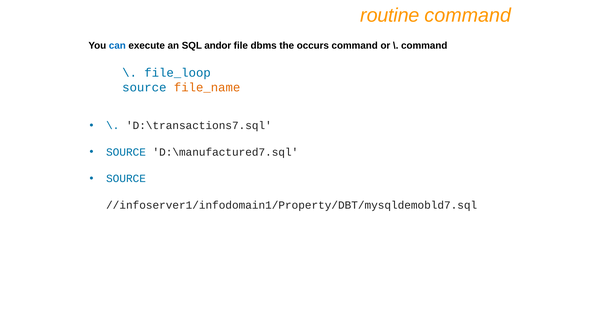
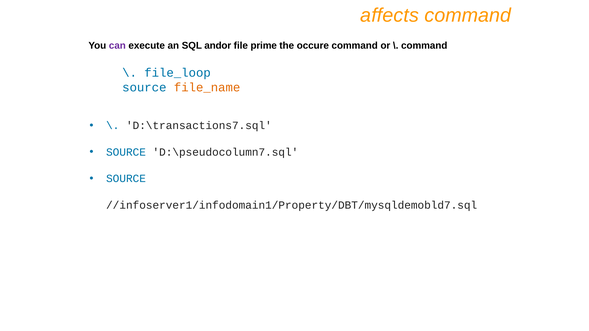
routine: routine -> affects
can colour: blue -> purple
dbms: dbms -> prime
occurs: occurs -> occure
D:\manufactured7.sql: D:\manufactured7.sql -> D:\pseudocolumn7.sql
